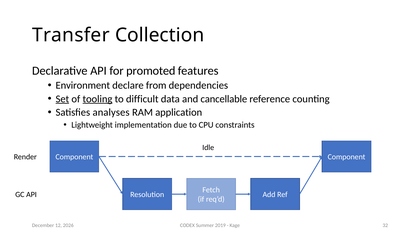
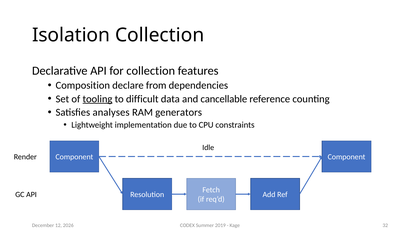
Transfer: Transfer -> Isolation
for promoted: promoted -> collection
Environment: Environment -> Composition
Set underline: present -> none
application: application -> generators
